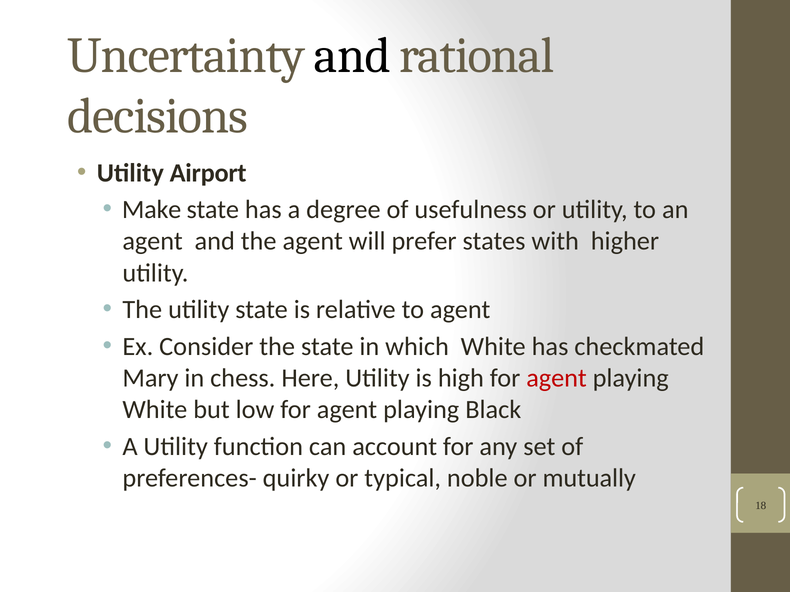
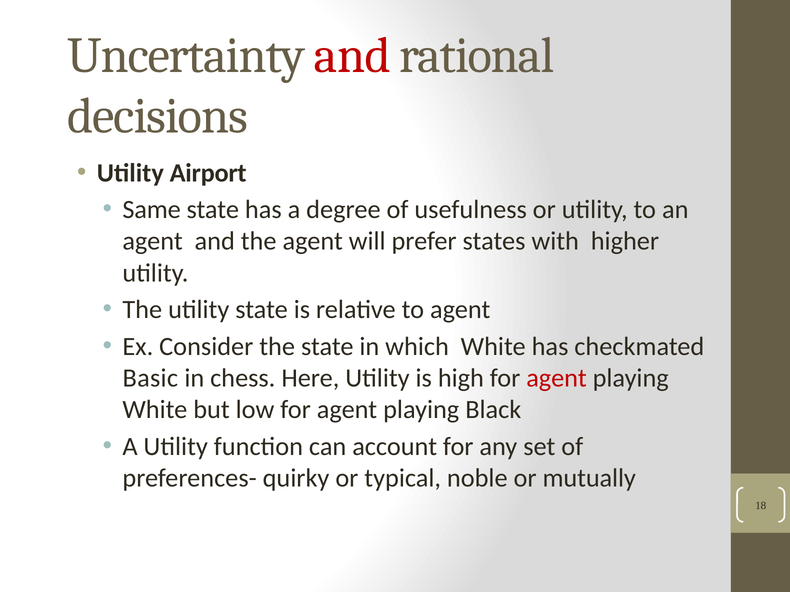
and at (352, 55) colour: black -> red
Make: Make -> Same
Mary: Mary -> Basic
